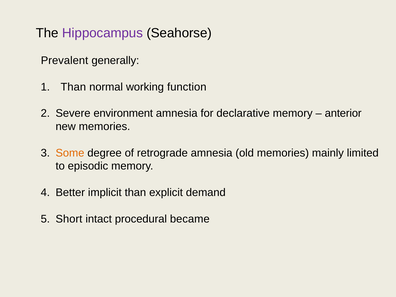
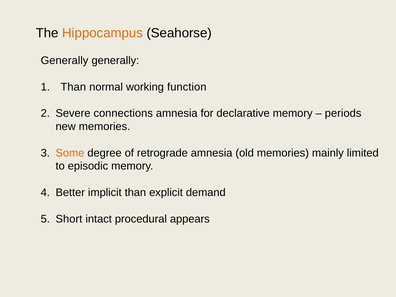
Hippocampus colour: purple -> orange
Prevalent at (65, 60): Prevalent -> Generally
environment: environment -> connections
anterior: anterior -> periods
became: became -> appears
